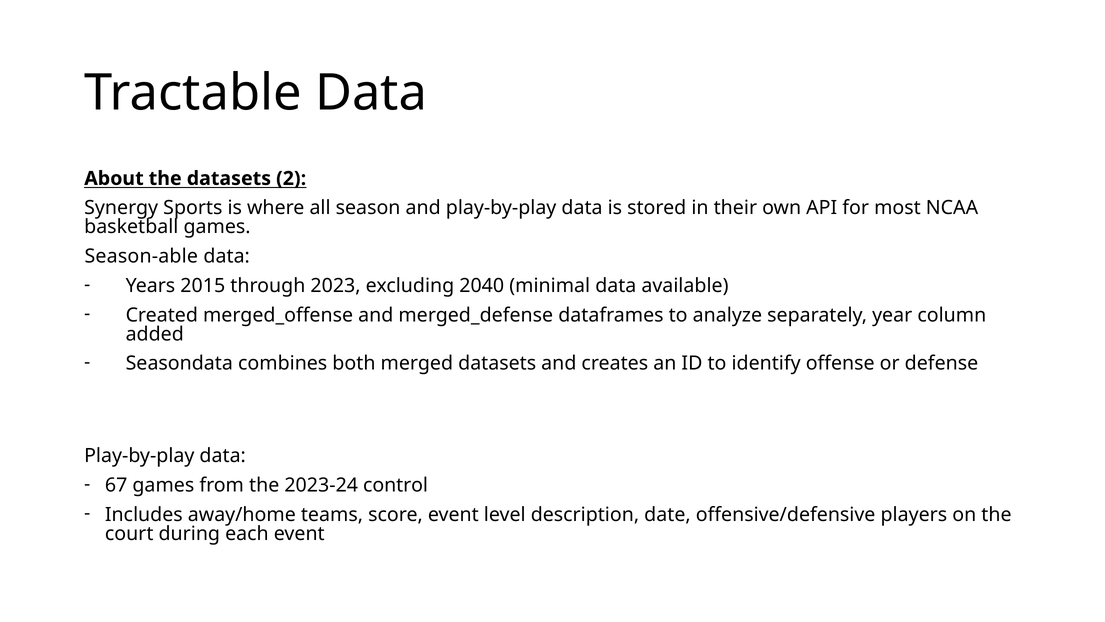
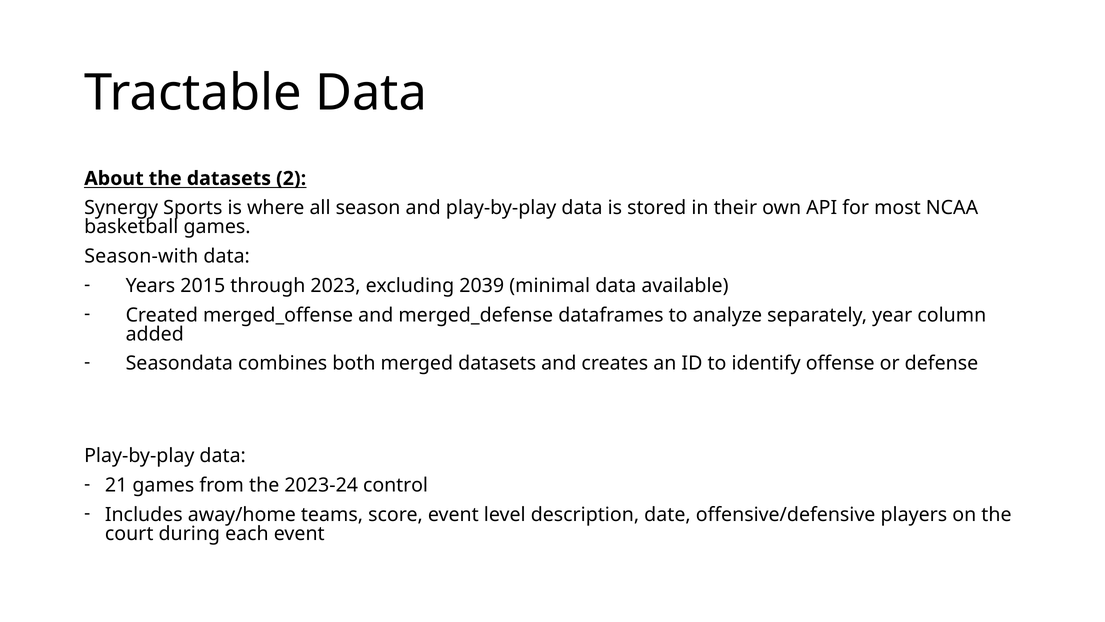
Season-able: Season-able -> Season-with
2040: 2040 -> 2039
67: 67 -> 21
